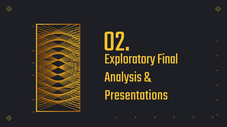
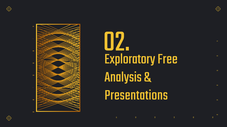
Final: Final -> Free
